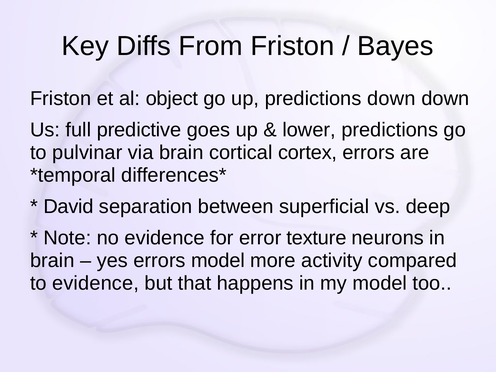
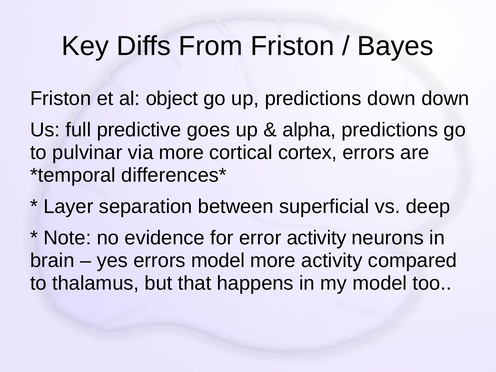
lower: lower -> alpha
via brain: brain -> more
David: David -> Layer
error texture: texture -> activity
to evidence: evidence -> thalamus
